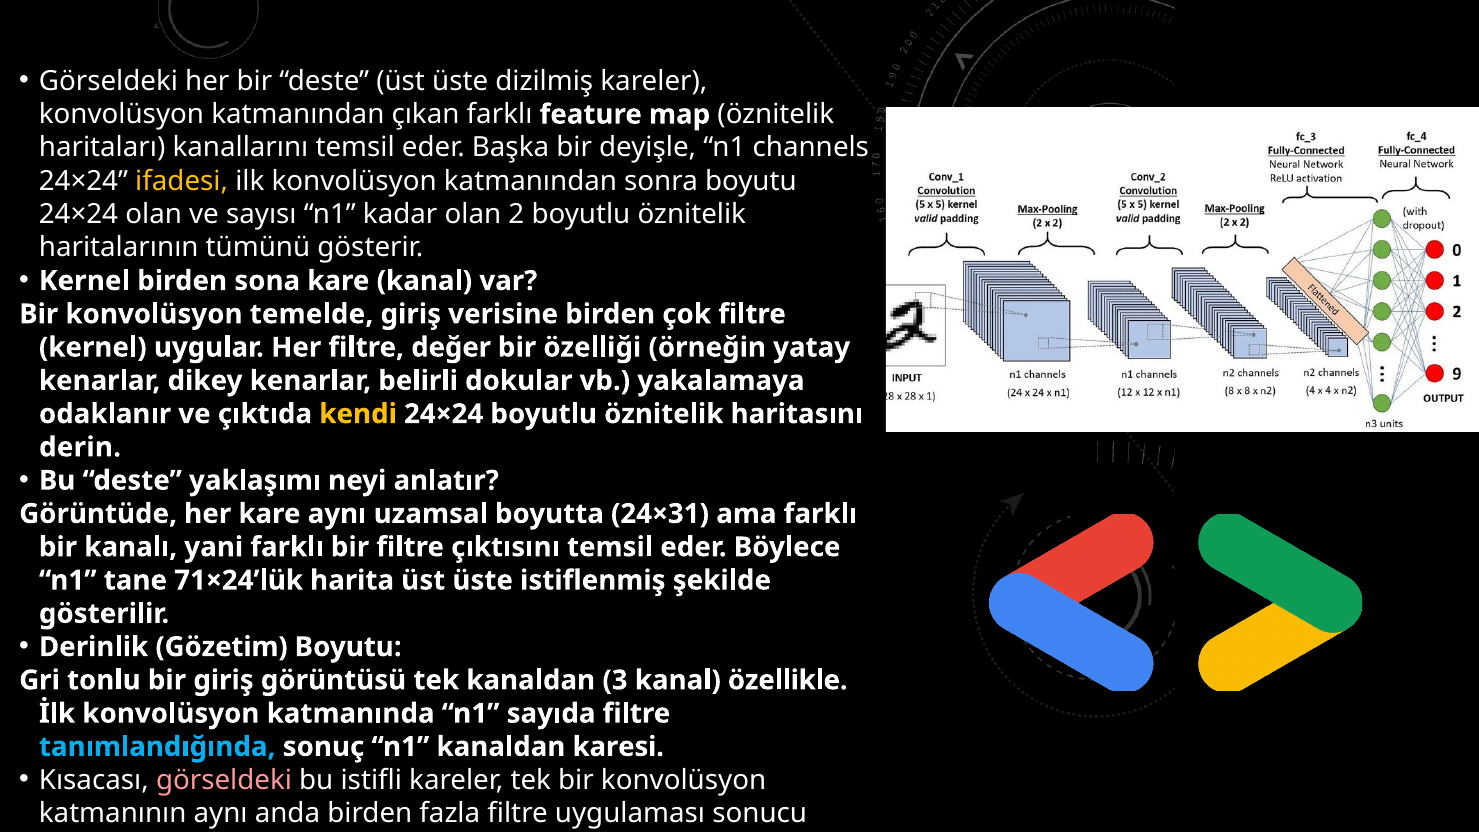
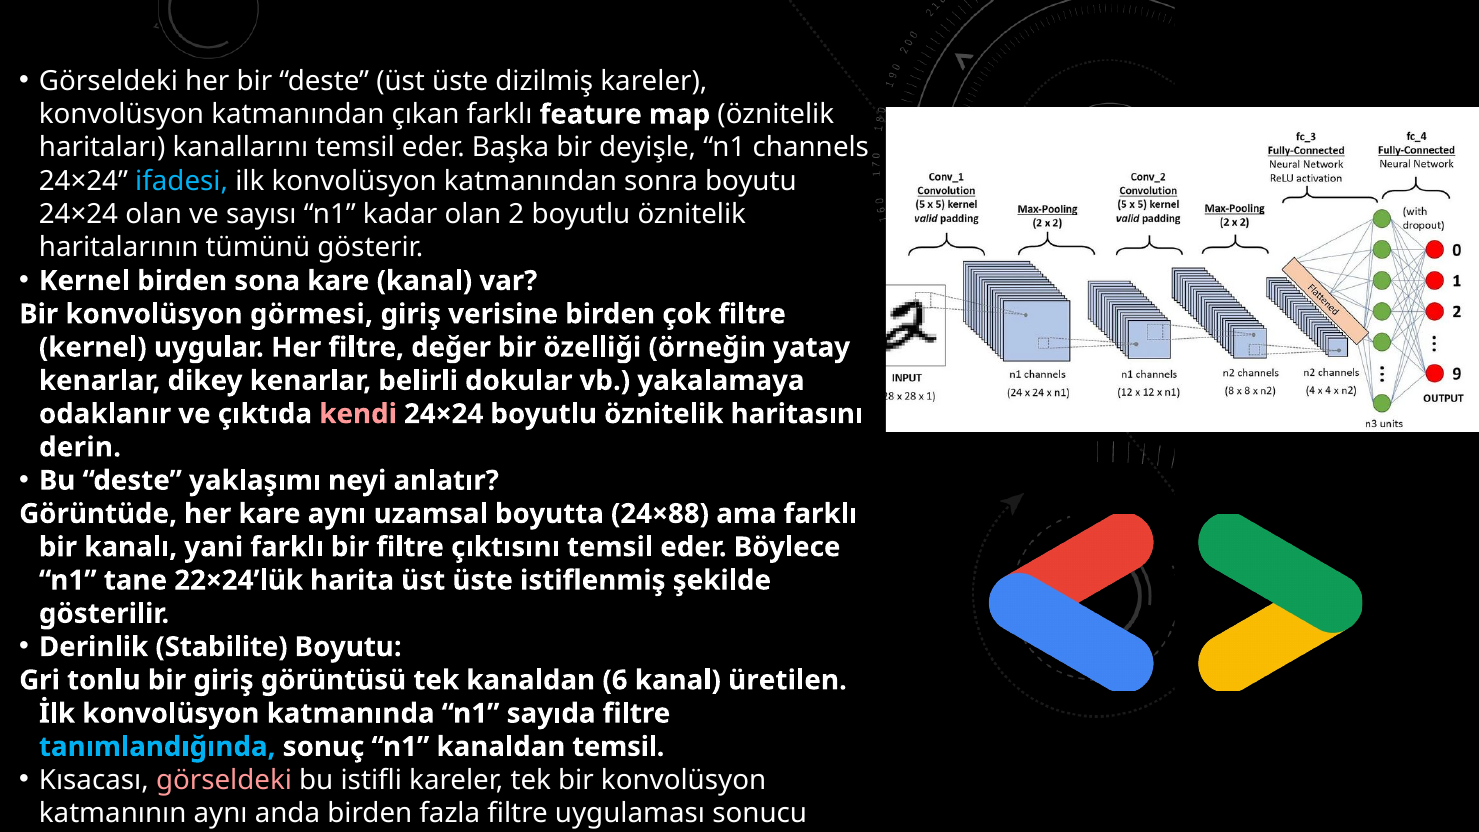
ifadesi colour: yellow -> light blue
temelde: temelde -> görmesi
kendi colour: yellow -> pink
24×31: 24×31 -> 24×88
71×24’lük: 71×24’lük -> 22×24’lük
Gözetim: Gözetim -> Stabilite
3: 3 -> 6
kanal özellikle: özellikle -> üretilen
kanaldan karesi: karesi -> temsil
